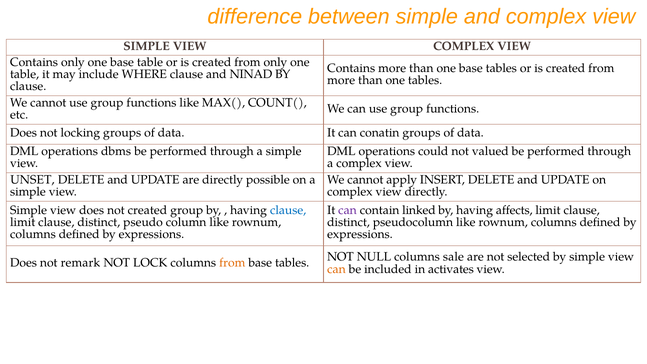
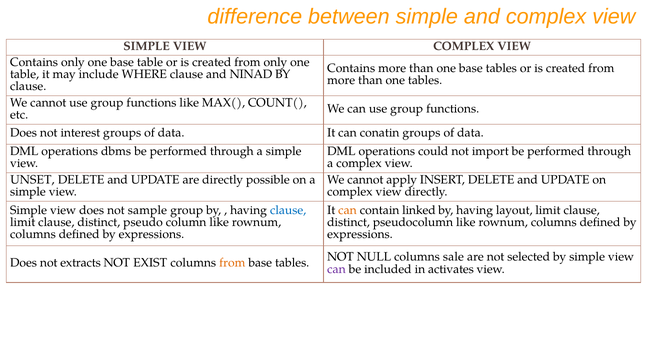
locking: locking -> interest
valued: valued -> import
not created: created -> sample
can at (347, 210) colour: purple -> orange
affects: affects -> layout
remark: remark -> extracts
LOCK: LOCK -> EXIST
can at (336, 269) colour: orange -> purple
